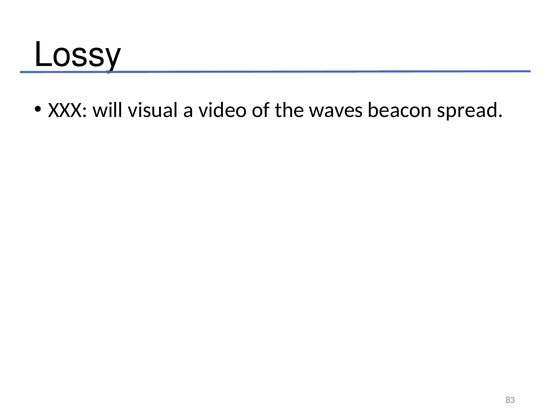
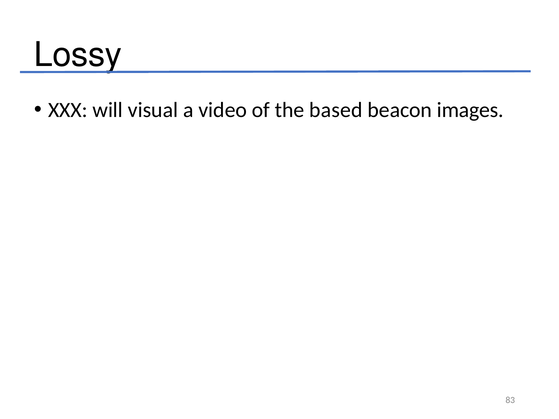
waves: waves -> based
spread: spread -> images
